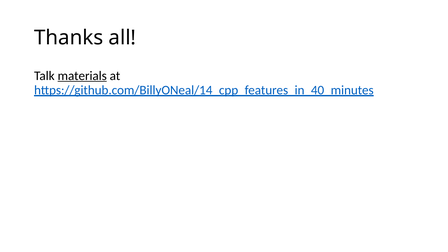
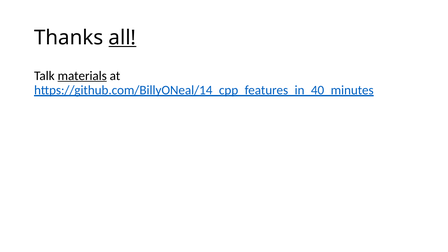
all underline: none -> present
